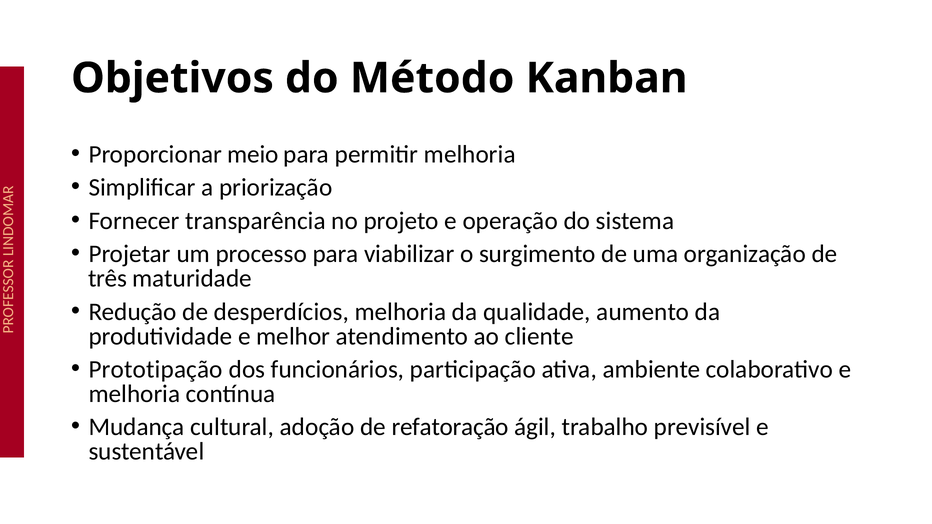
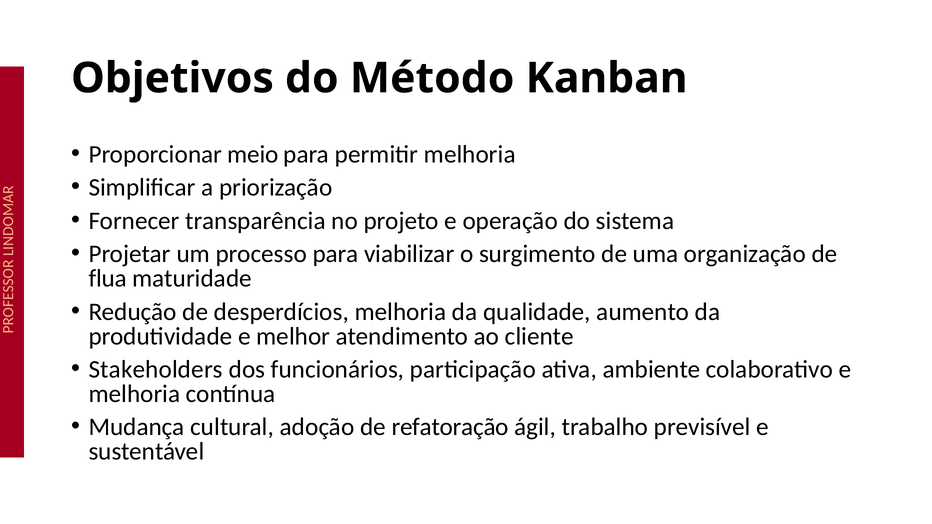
três: três -> flua
Prototipação: Prototipação -> Stakeholders
